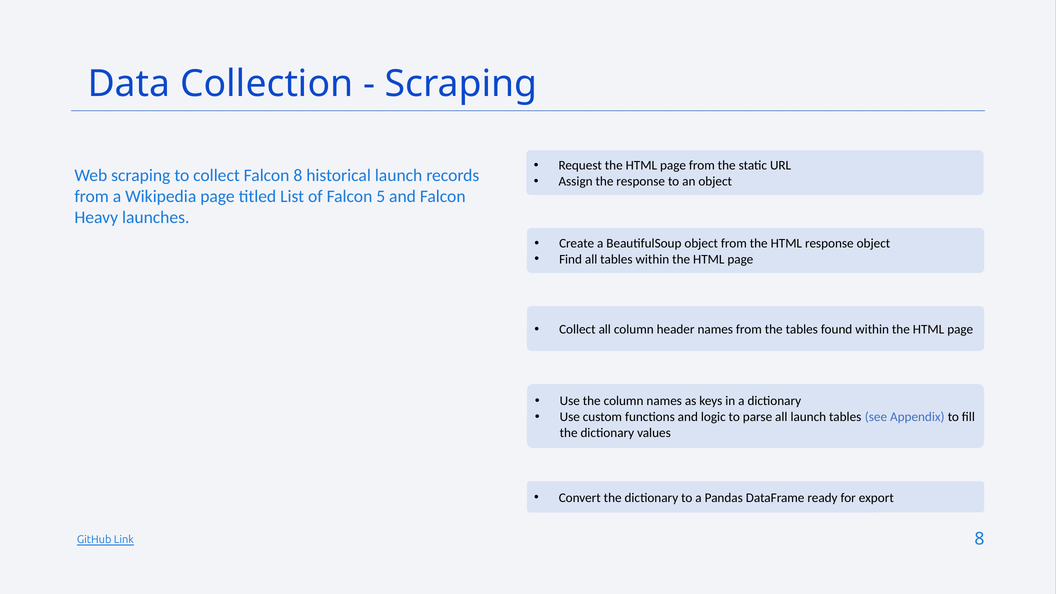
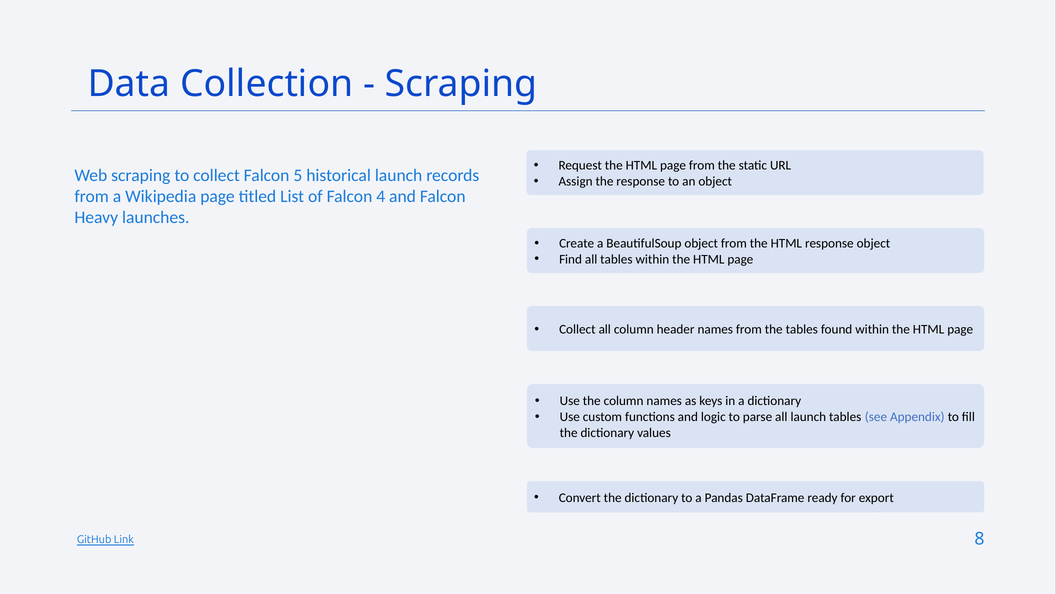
Falcon 8: 8 -> 5
5: 5 -> 4
